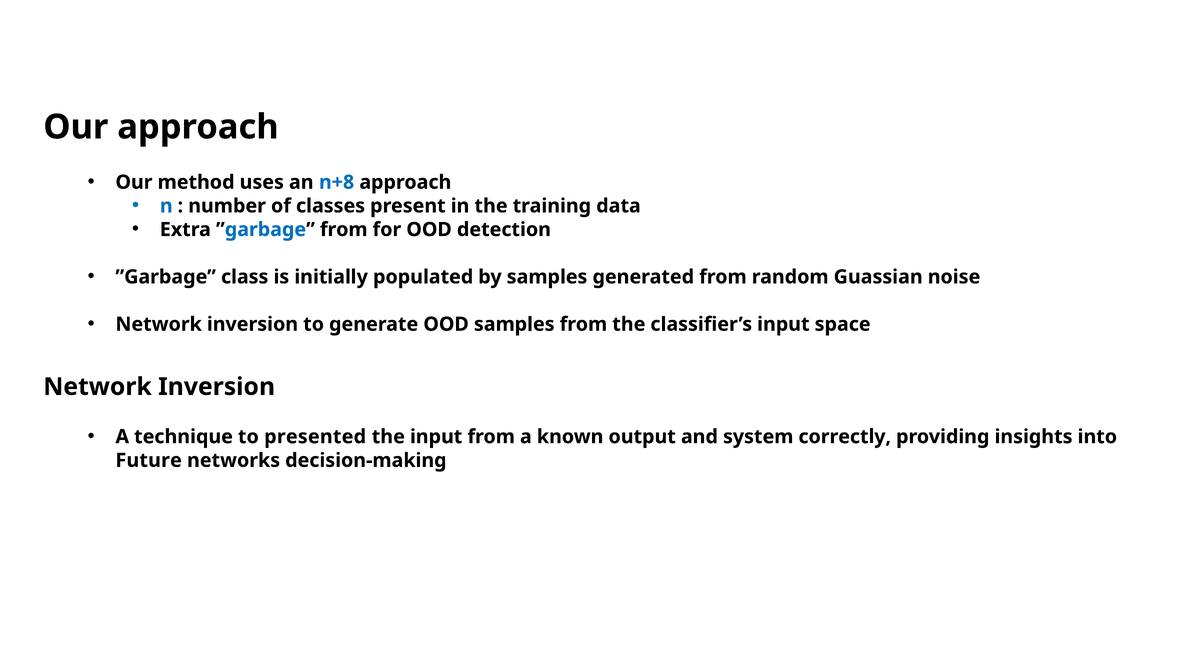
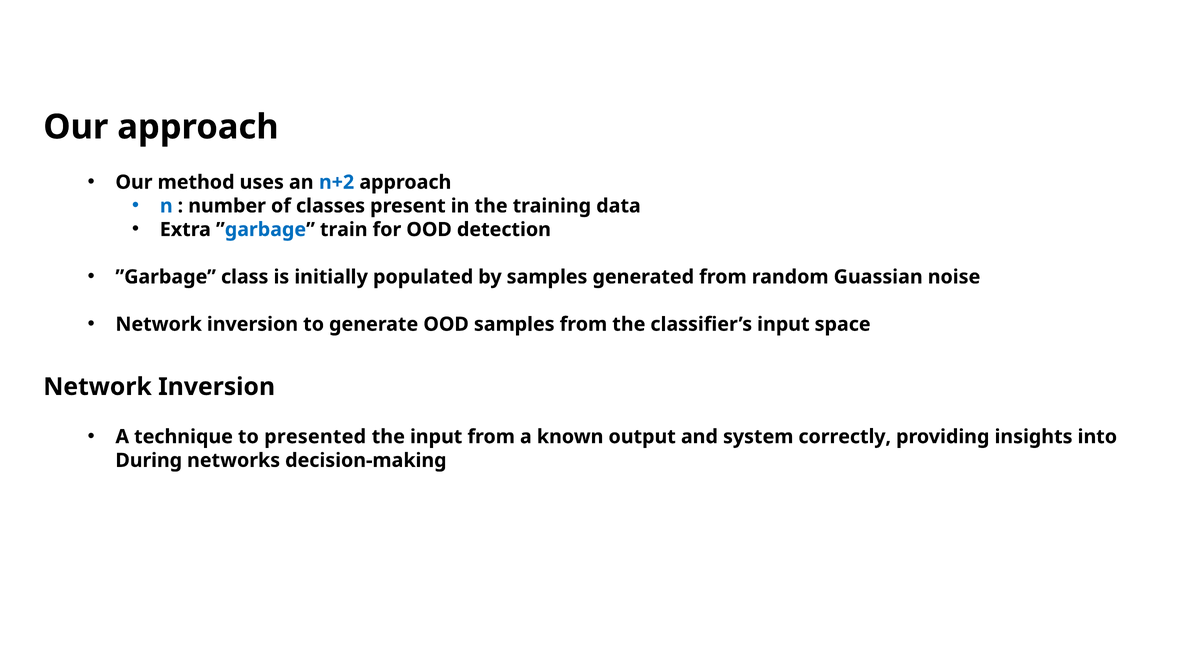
n+8: n+8 -> n+2
”garbage from: from -> train
Future: Future -> During
